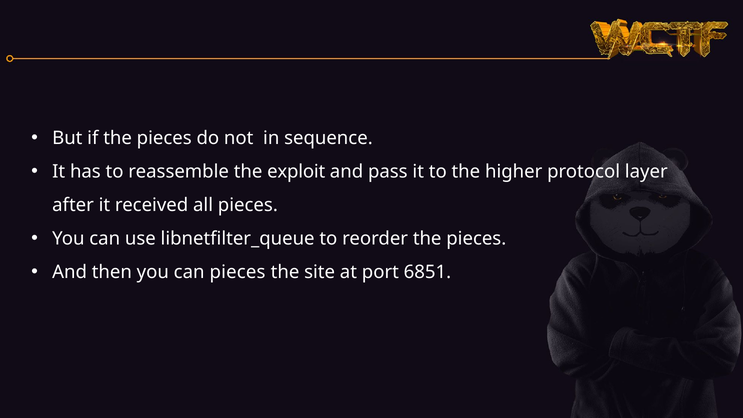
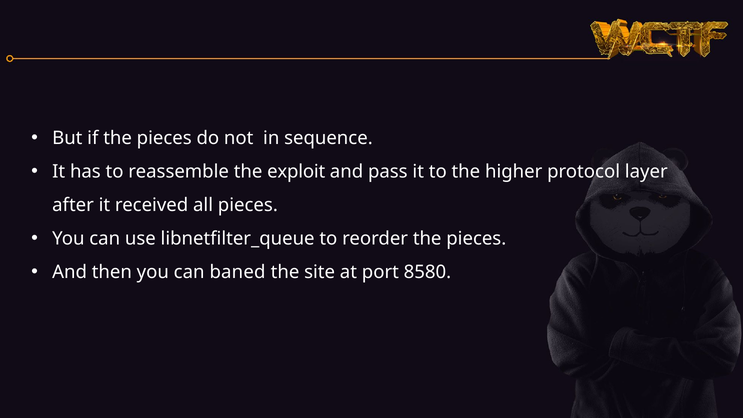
can pieces: pieces -> baned
6851: 6851 -> 8580
